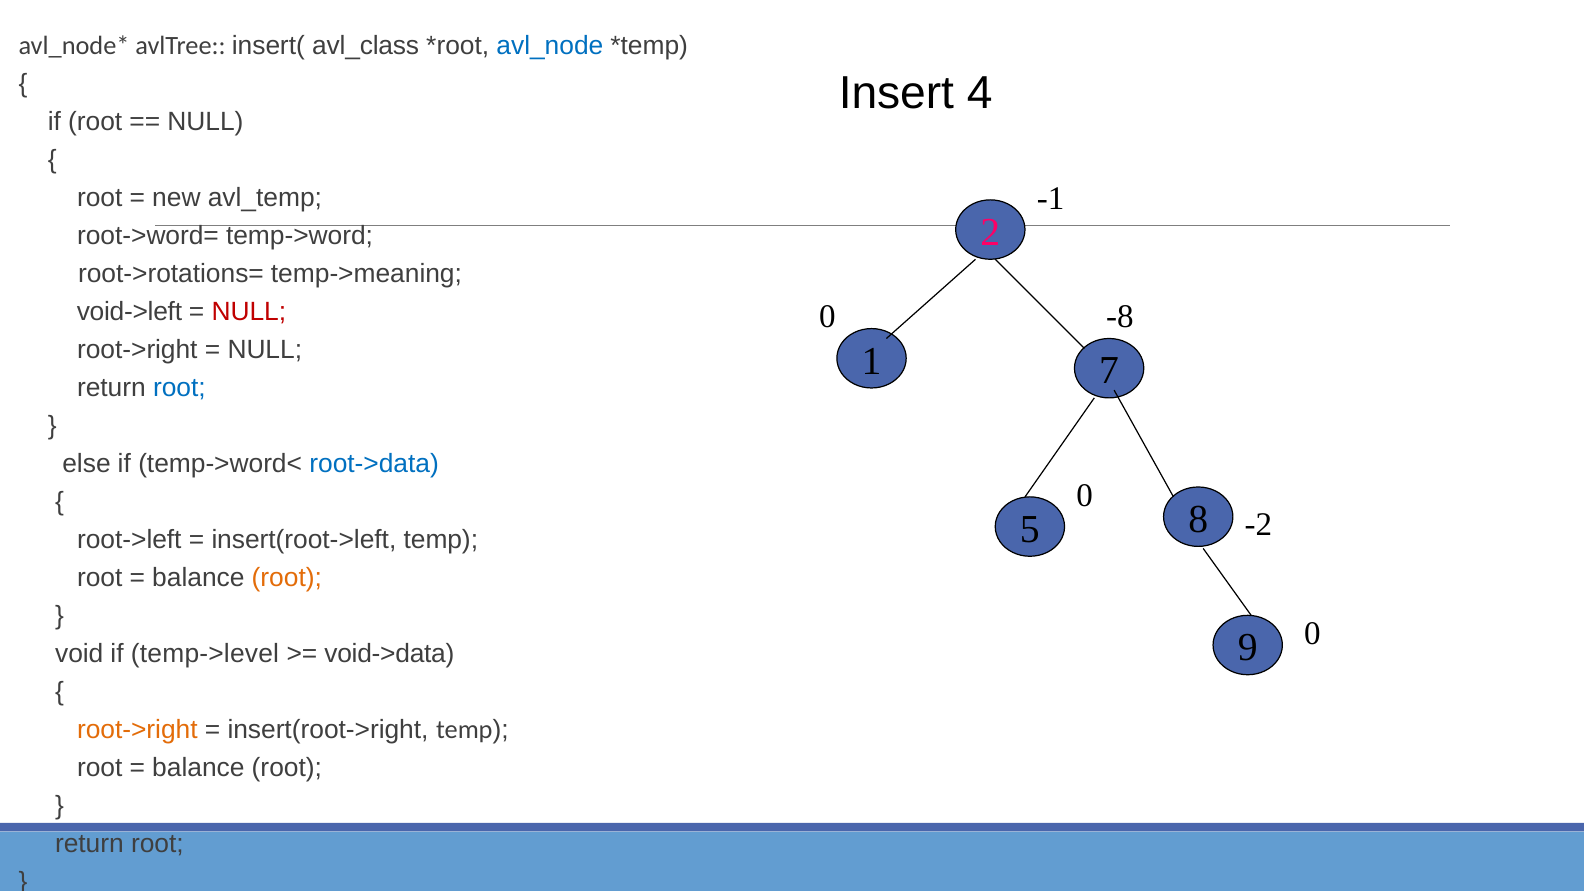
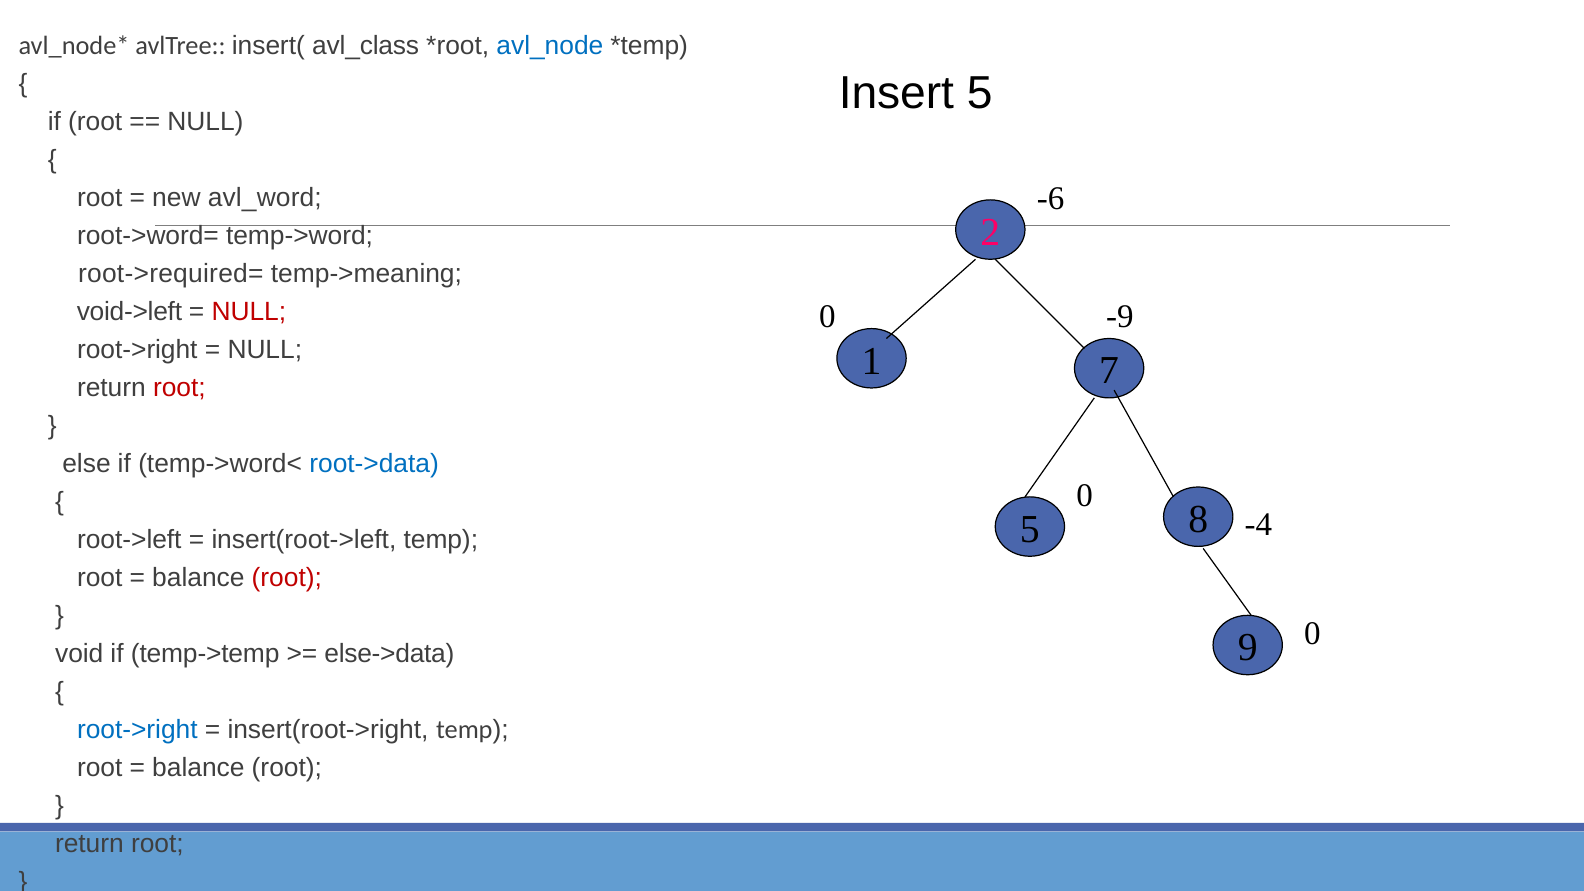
Insert 4: 4 -> 5
-1: -1 -> -6
avl_temp: avl_temp -> avl_word
root->rotations=: root->rotations= -> root->required=
-8: -8 -> -9
root at (179, 388) colour: blue -> red
-2: -2 -> -4
root at (287, 578) colour: orange -> red
temp->level: temp->level -> temp->temp
void->data: void->data -> else->data
root->right at (137, 730) colour: orange -> blue
